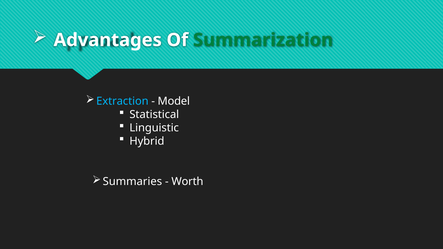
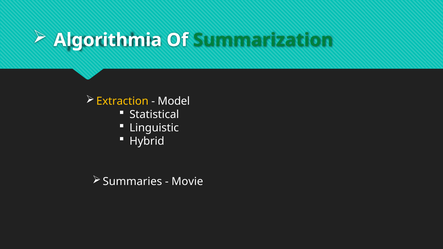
Advantages: Advantages -> Algorithmia
Extraction colour: light blue -> yellow
Worth: Worth -> Movie
